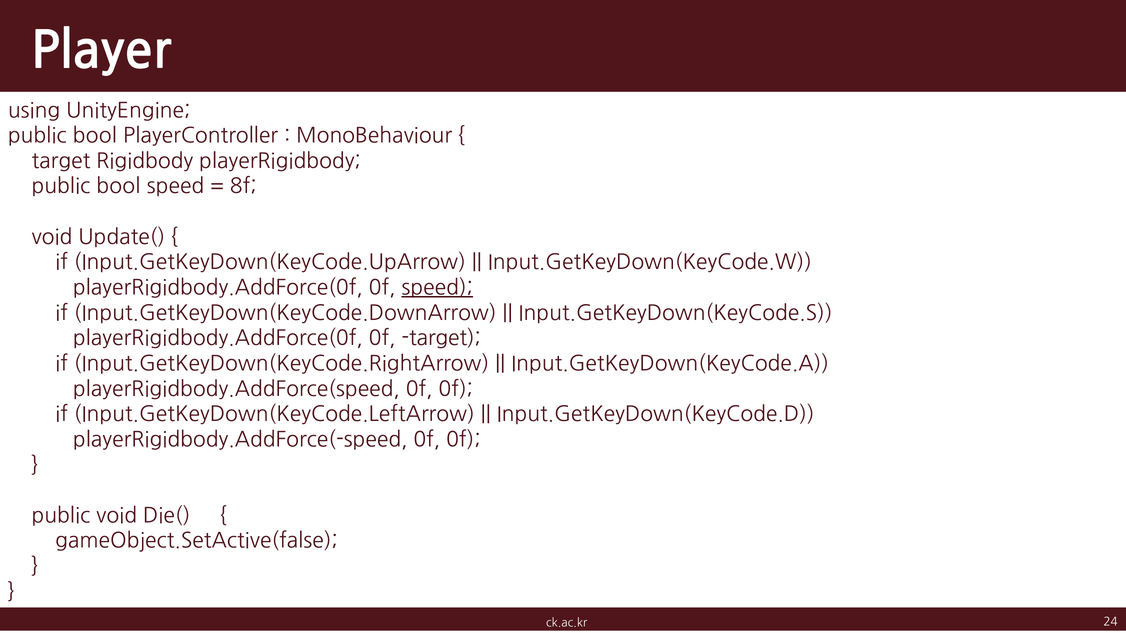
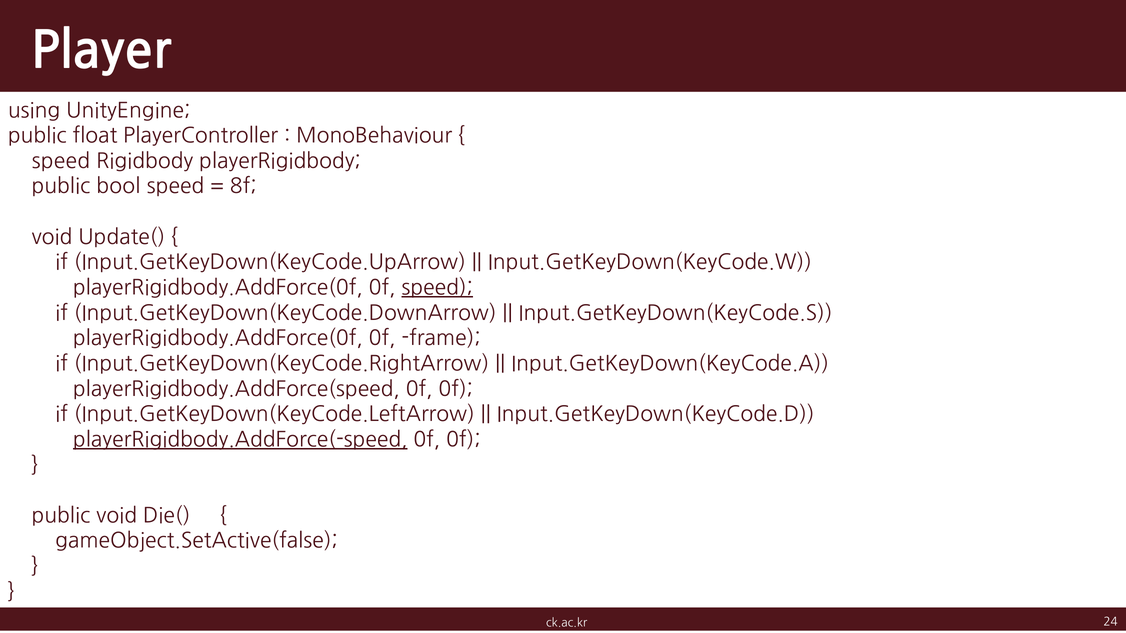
bool at (95, 136): bool -> float
target at (61, 161): target -> speed
0f target: target -> frame
playerRigidbody.AddForce(-speed underline: none -> present
